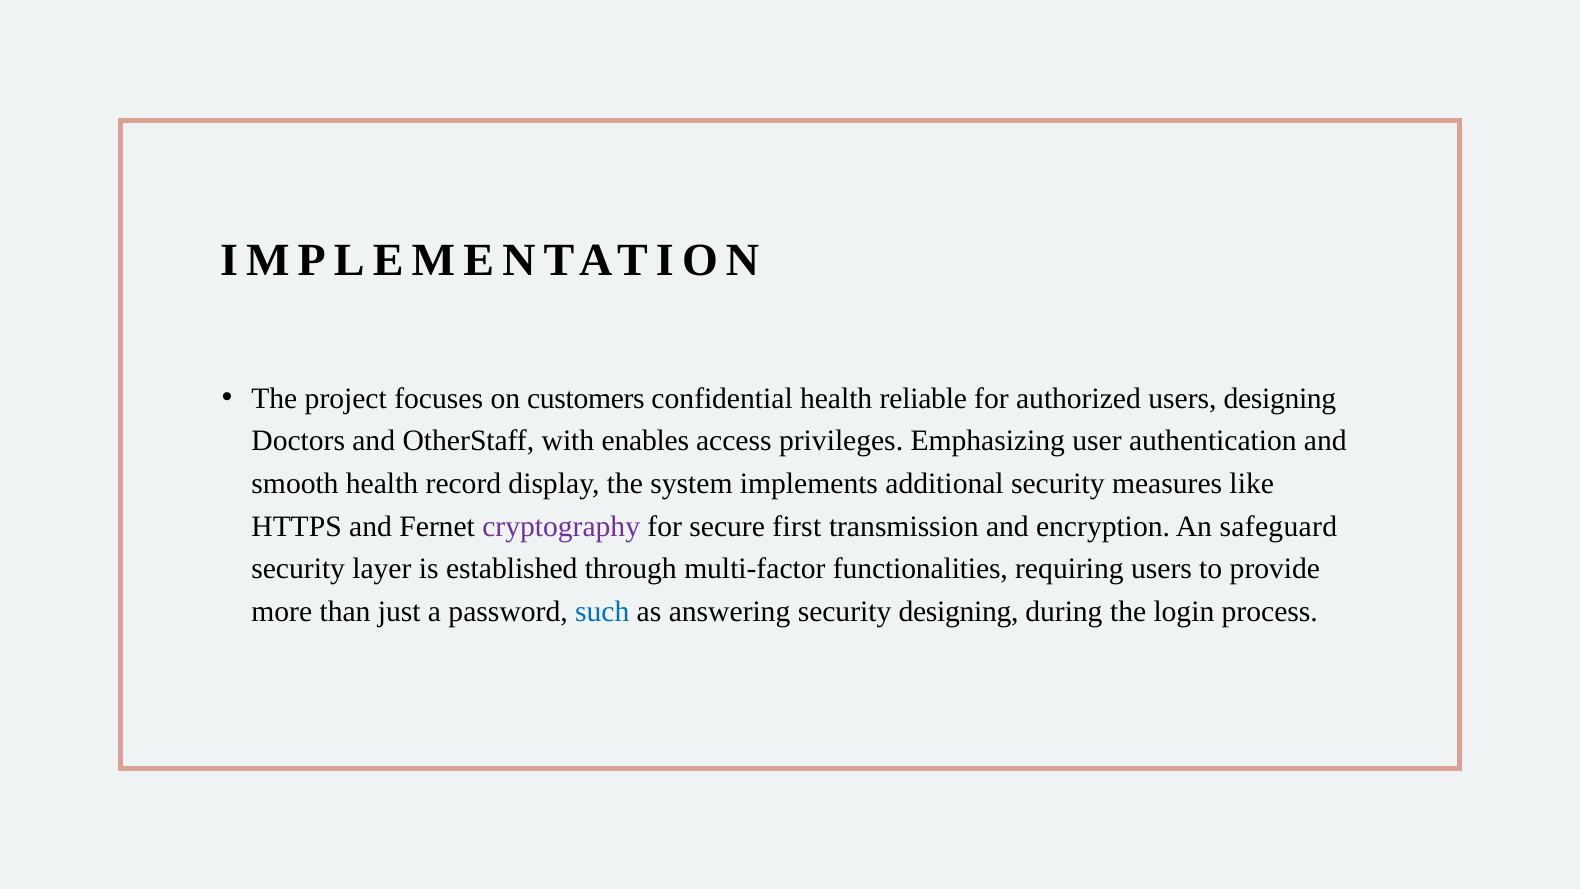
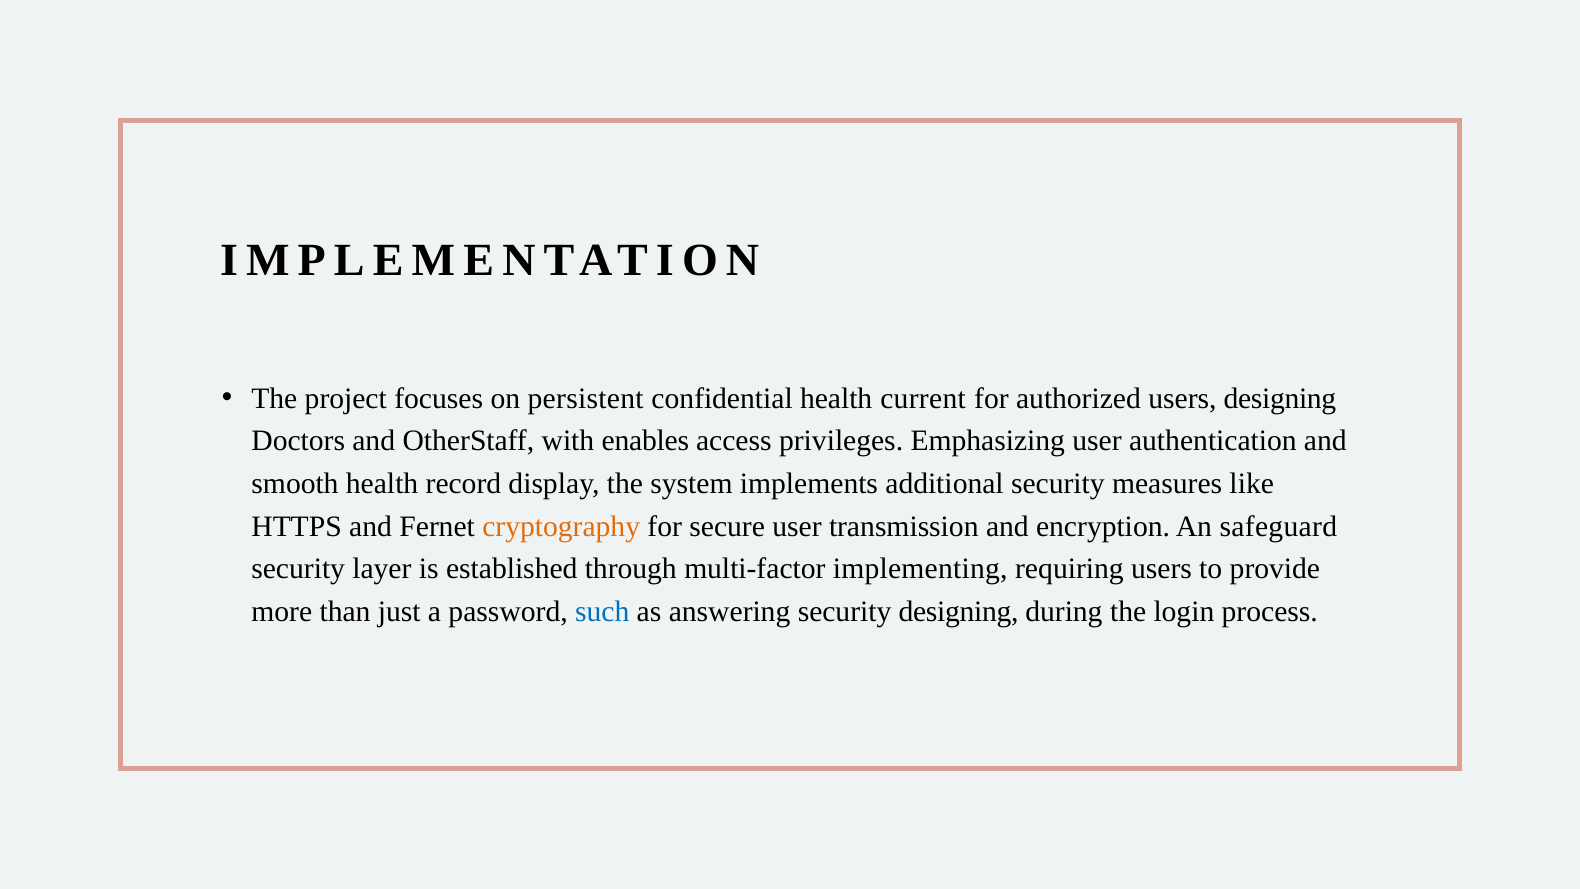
customers: customers -> persistent
reliable: reliable -> current
cryptography colour: purple -> orange
secure first: first -> user
functionalities: functionalities -> implementing
